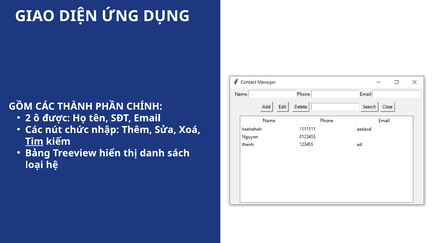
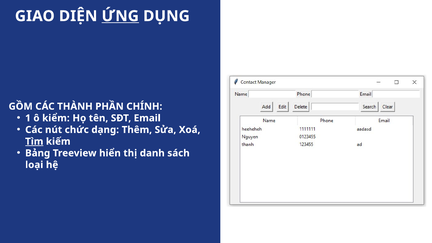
ỨNG underline: none -> present
2: 2 -> 1
được: được -> kiểm
nhập: nhập -> dạng
